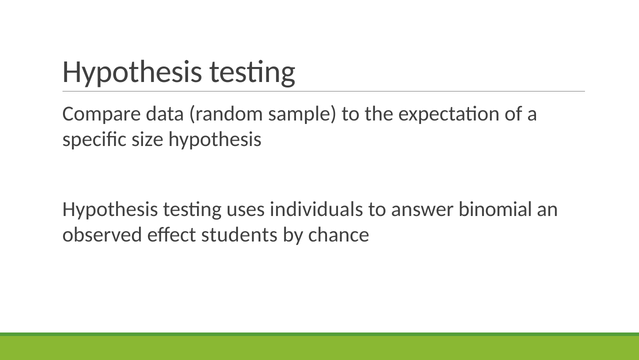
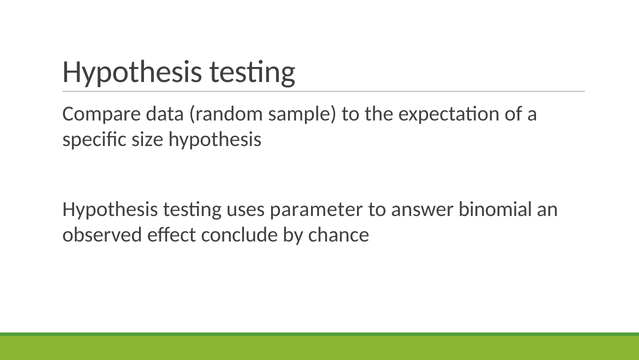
individuals: individuals -> parameter
students: students -> conclude
